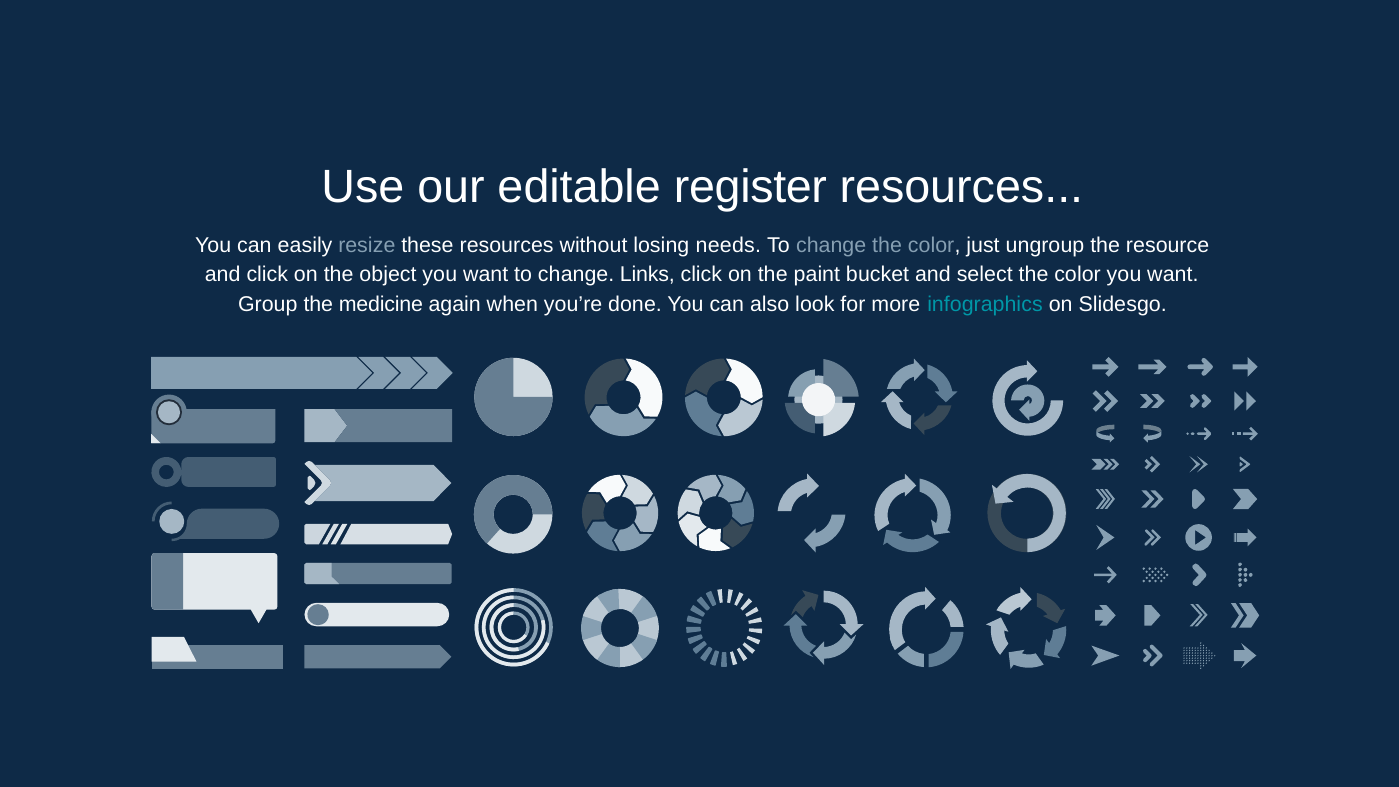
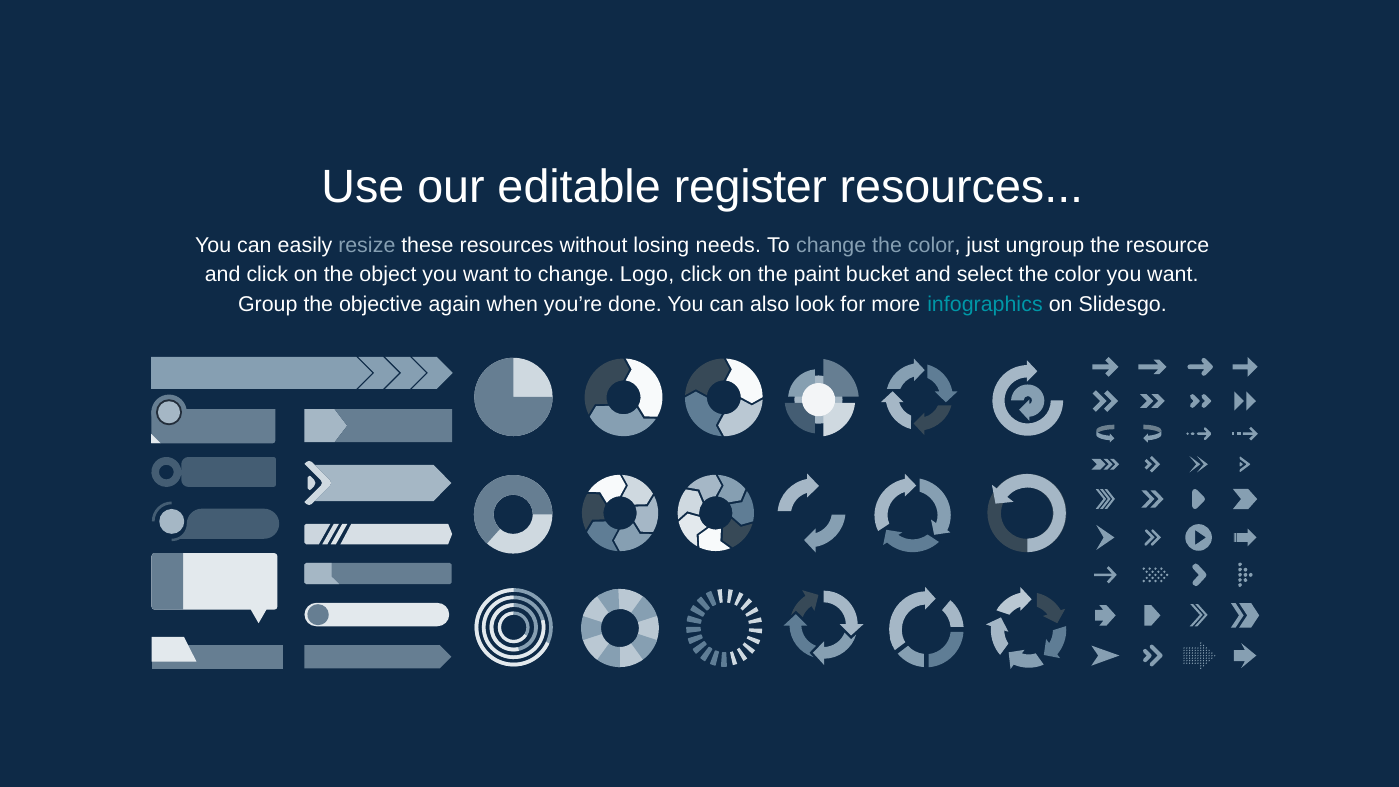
Links: Links -> Logo
medicine: medicine -> objective
